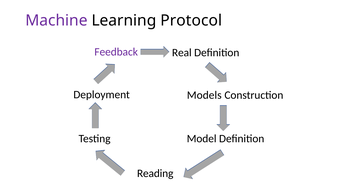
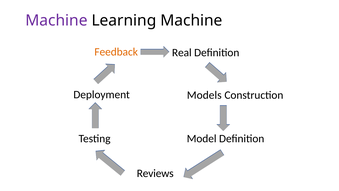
Learning Protocol: Protocol -> Machine
Feedback colour: purple -> orange
Reading: Reading -> Reviews
